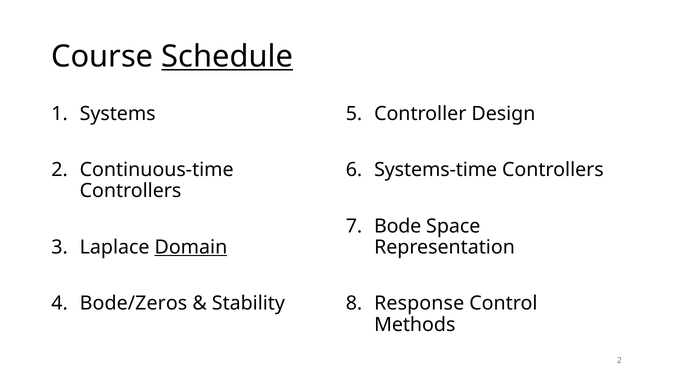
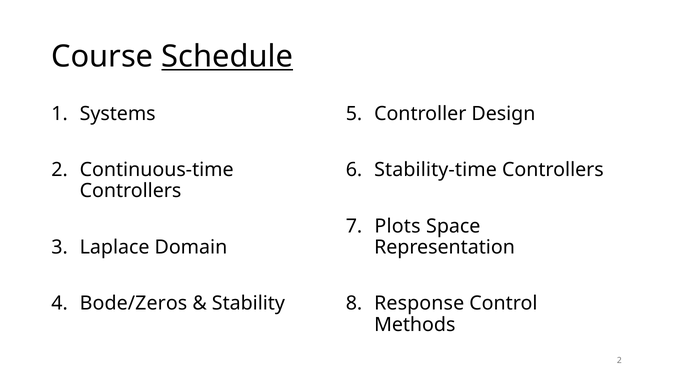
Systems-time: Systems-time -> Stability-time
Bode: Bode -> Plots
Domain underline: present -> none
